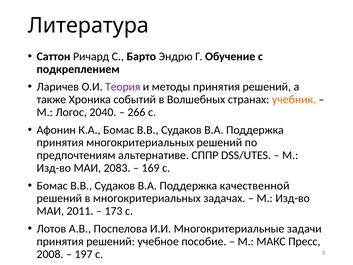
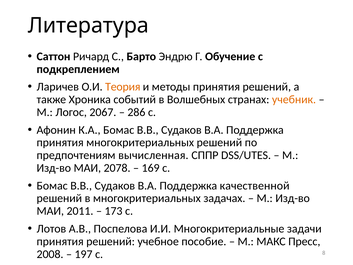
Теория colour: purple -> orange
2040: 2040 -> 2067
266: 266 -> 286
альтернативе: альтернативе -> вычисленная
2083: 2083 -> 2078
